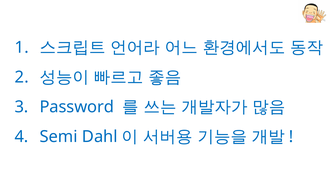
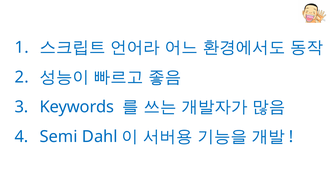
Password: Password -> Keywords
